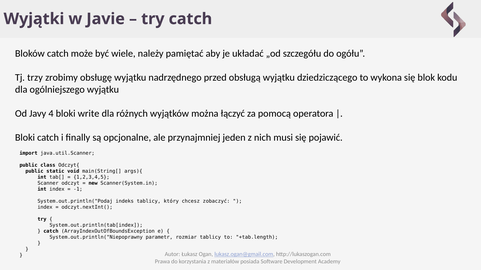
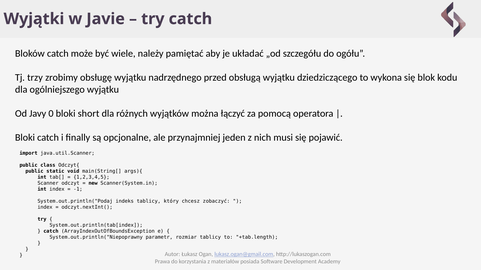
4: 4 -> 0
write: write -> short
